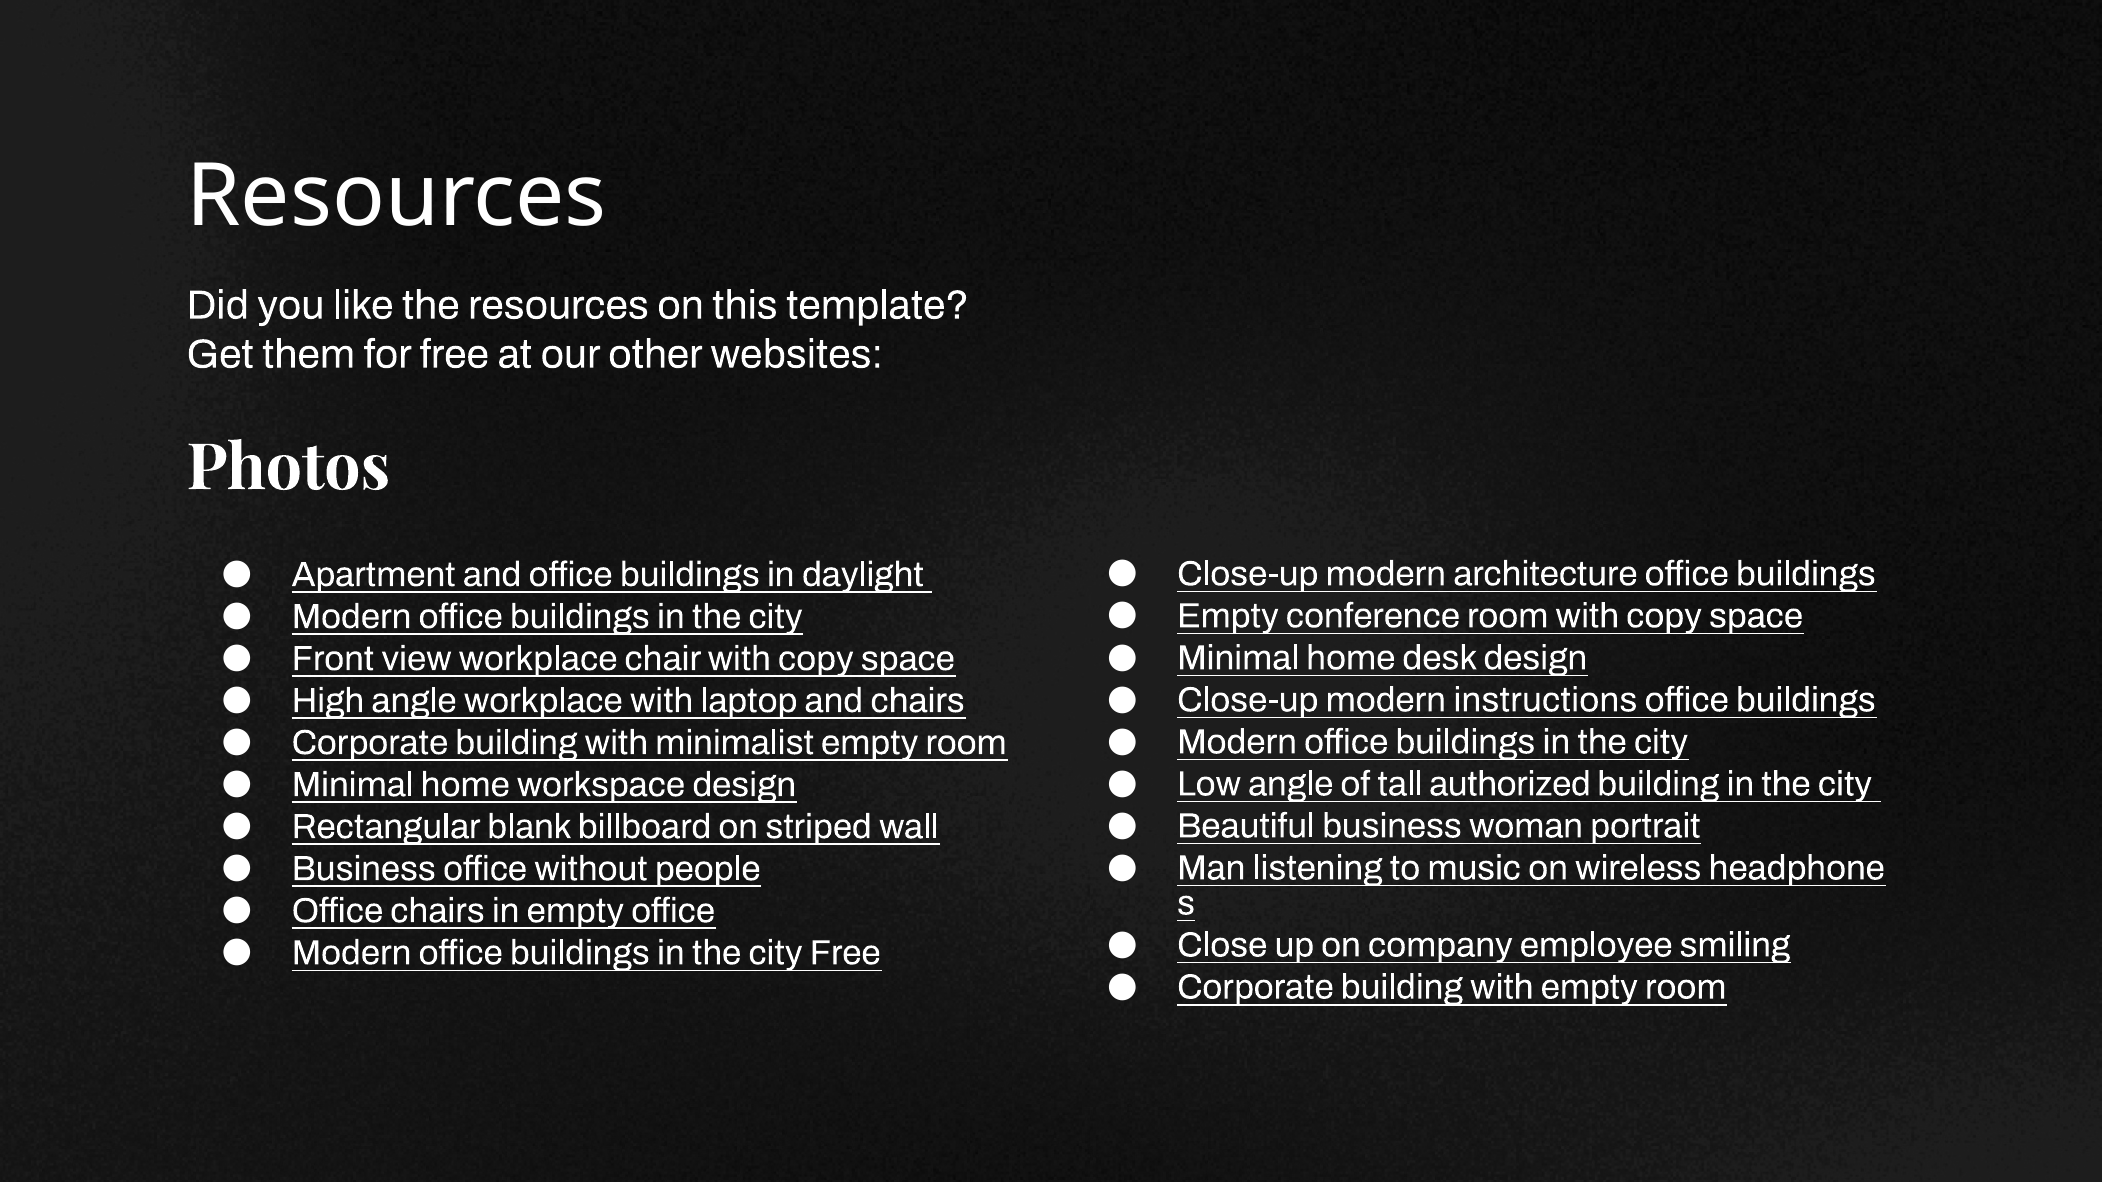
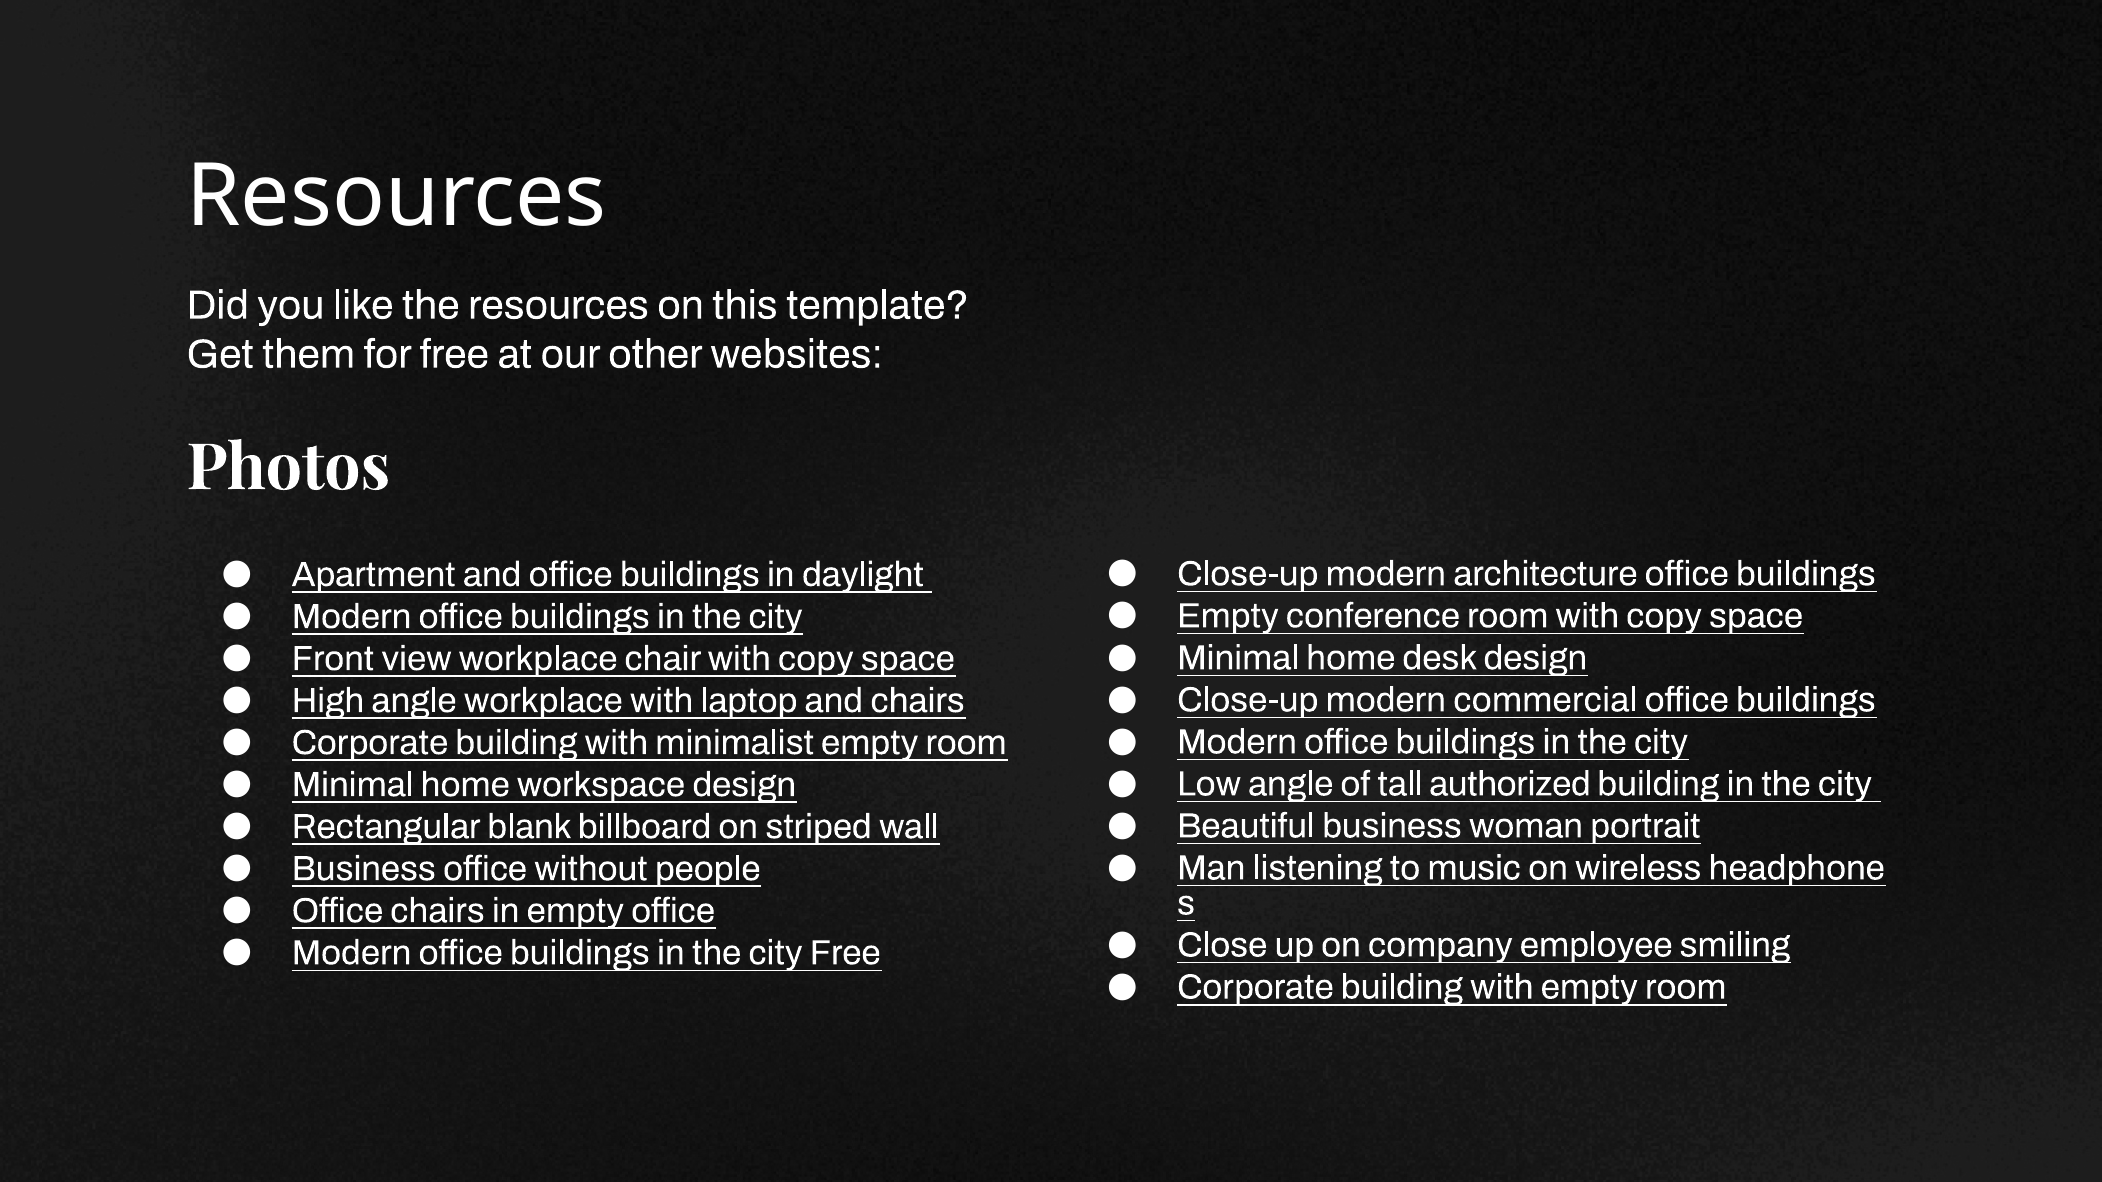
instructions: instructions -> commercial
